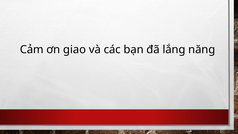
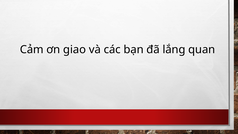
năng: năng -> quan
